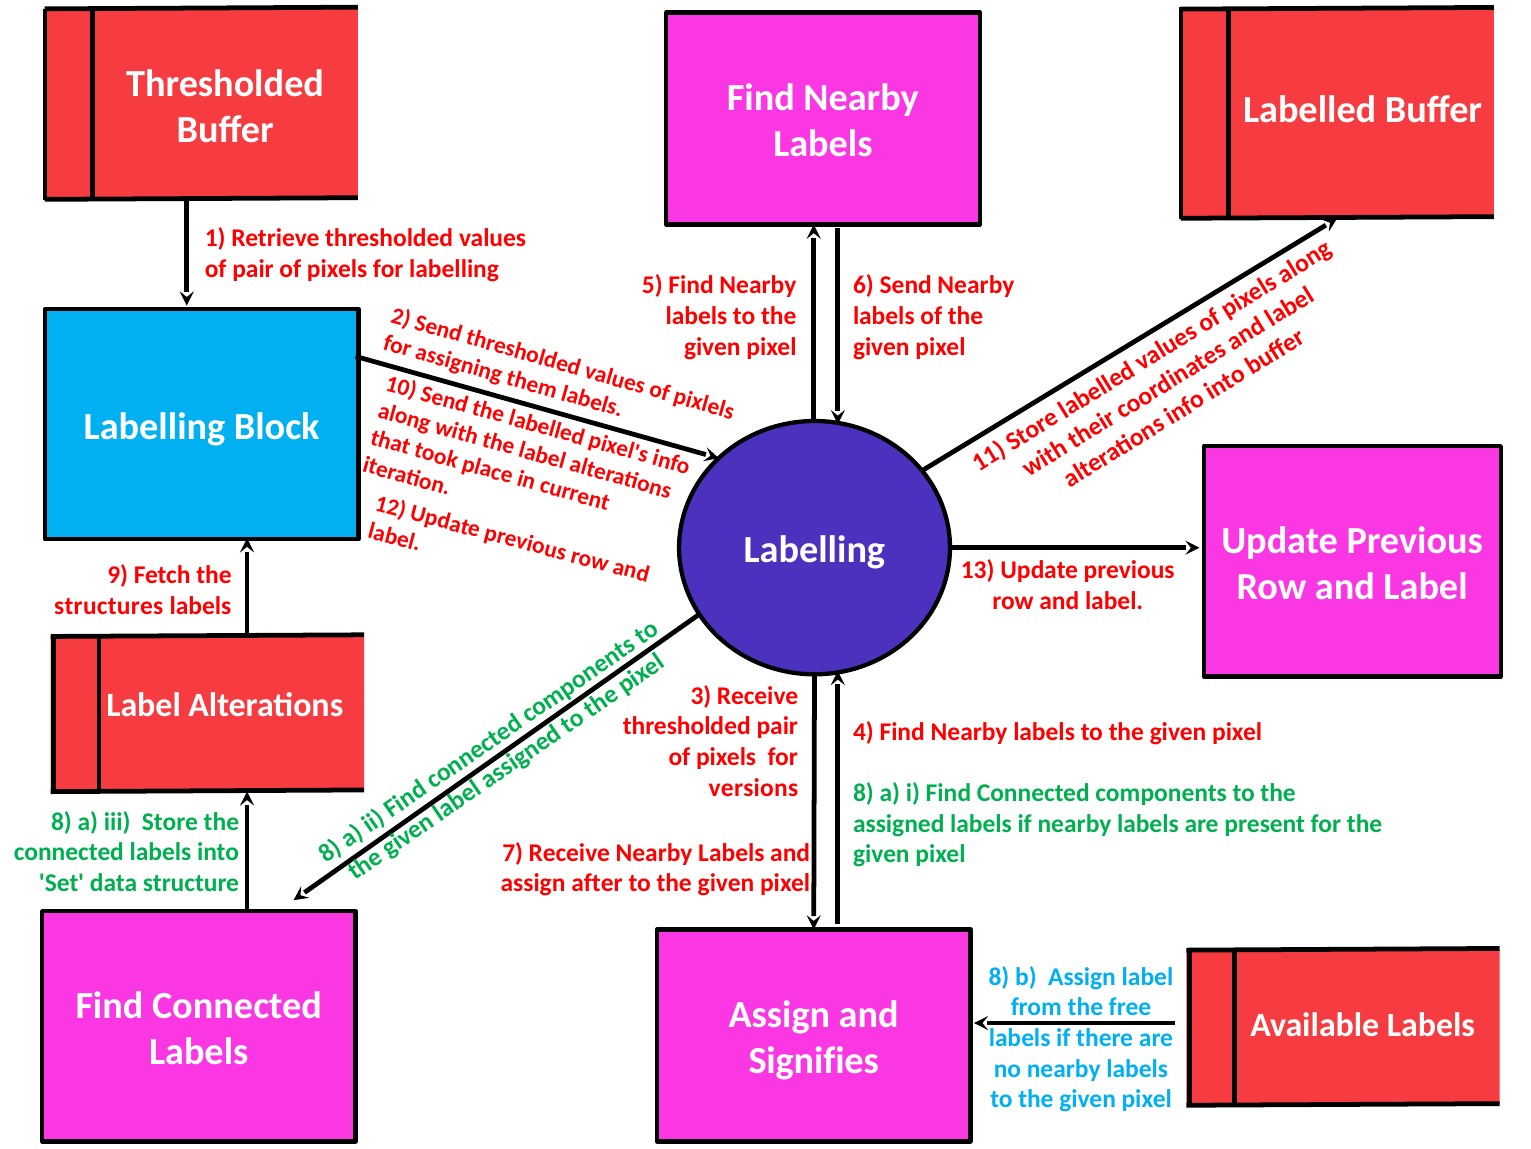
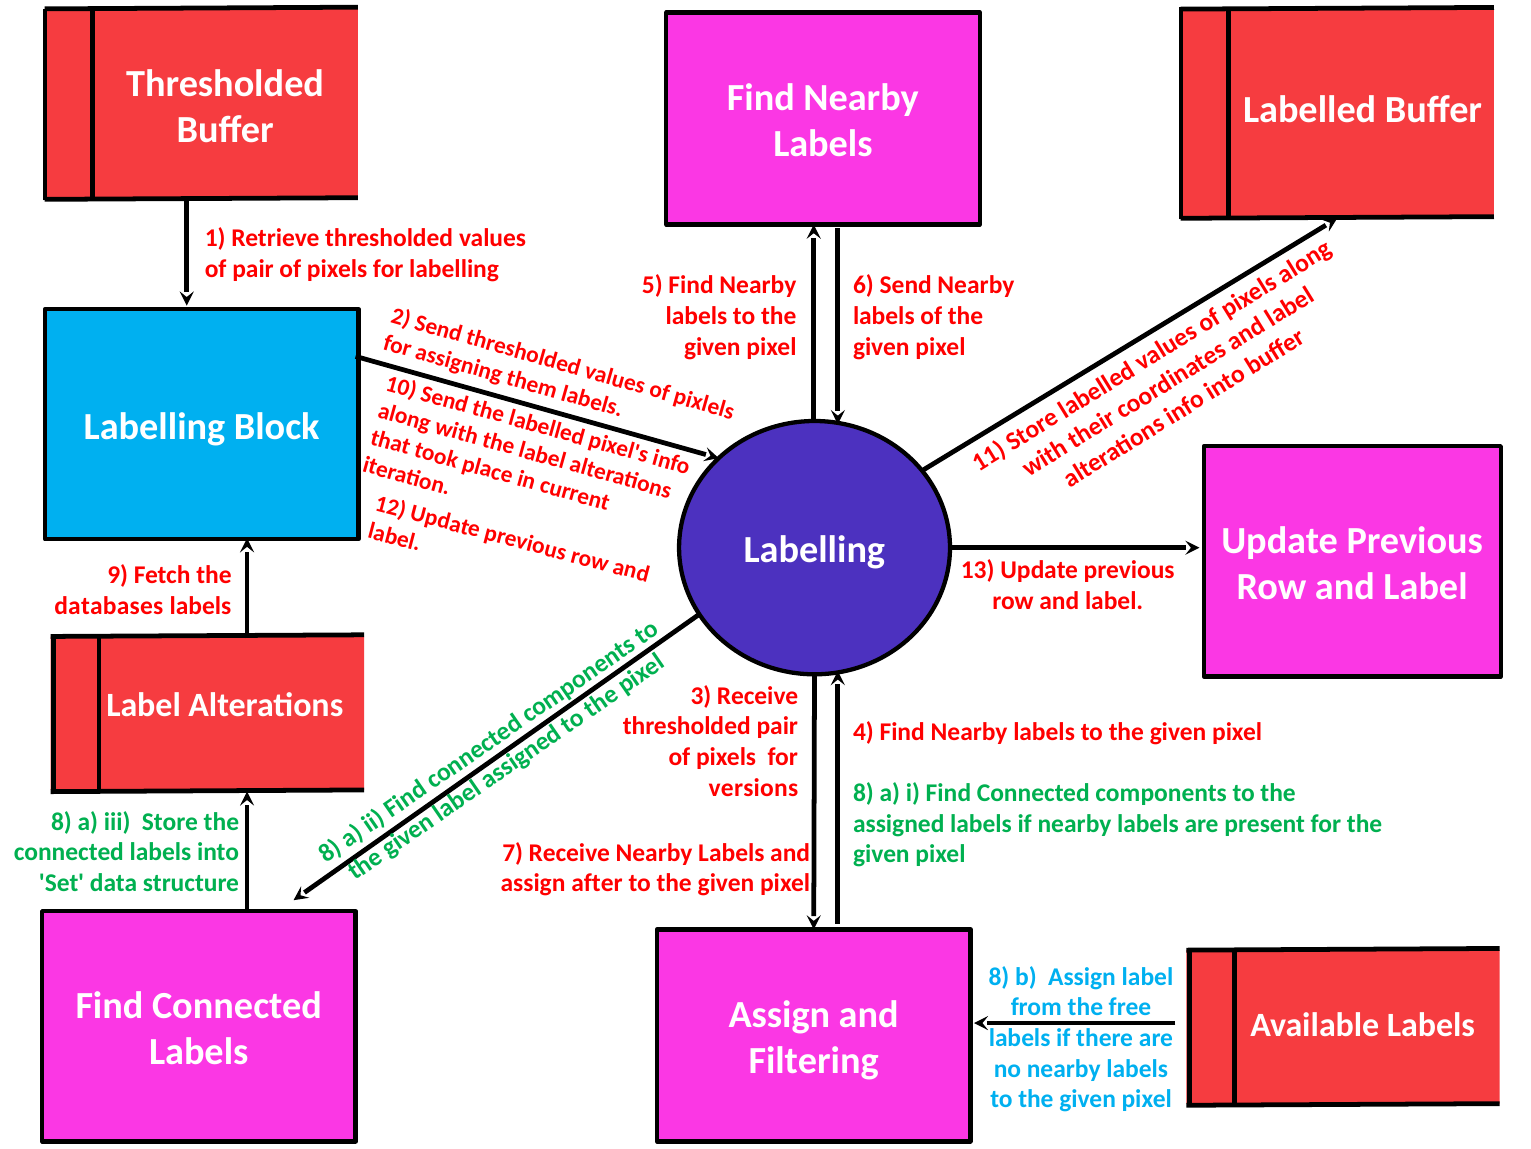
structures: structures -> databases
Signifies: Signifies -> Filtering
